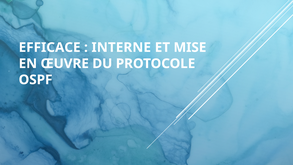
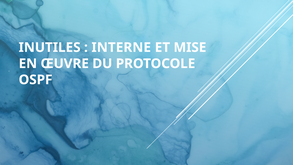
EFFICACE: EFFICACE -> INUTILES
